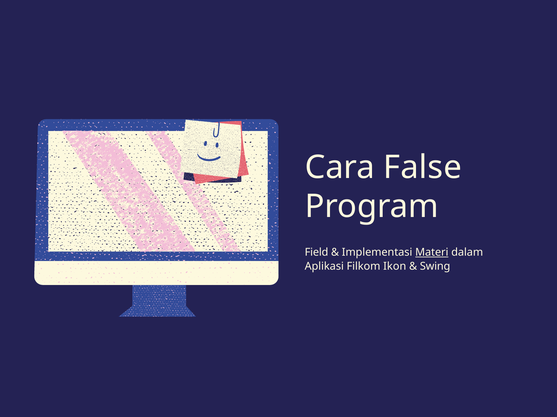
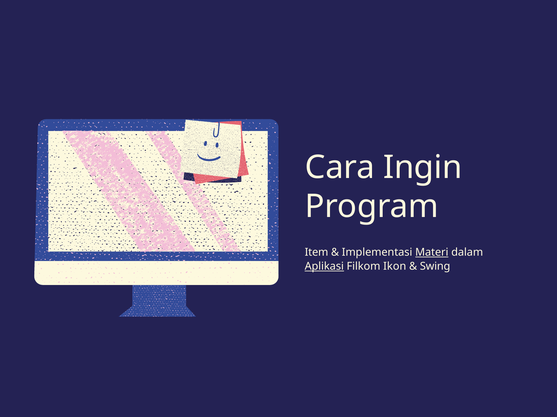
False: False -> Ingin
Field: Field -> Item
Aplikasi underline: none -> present
